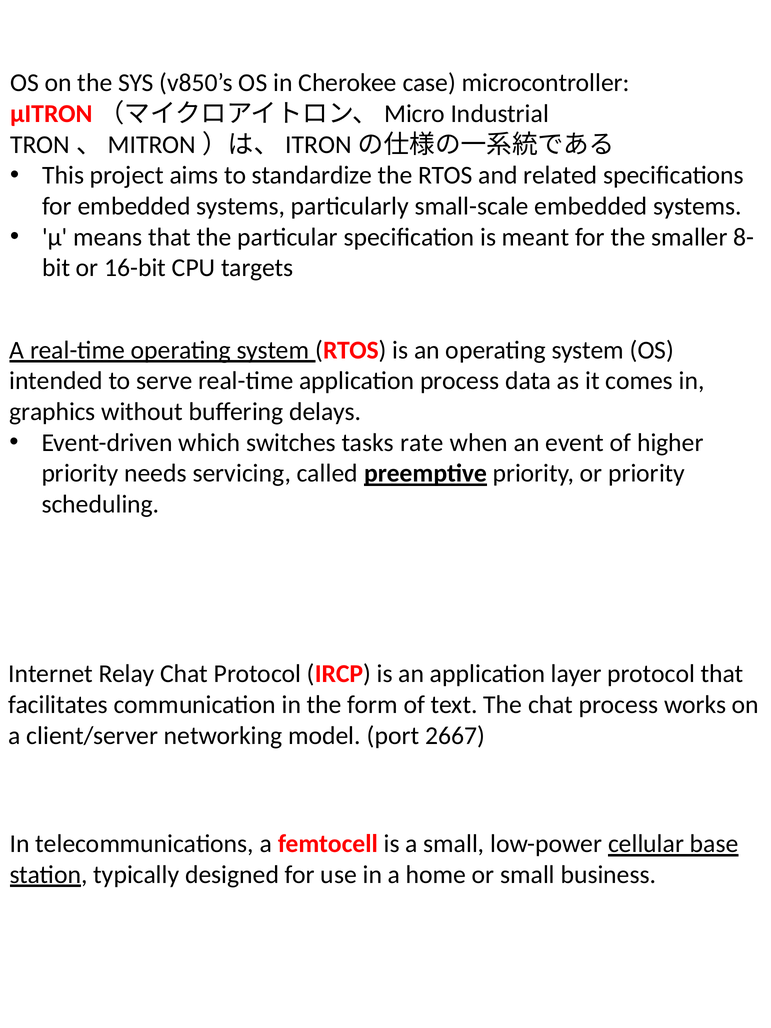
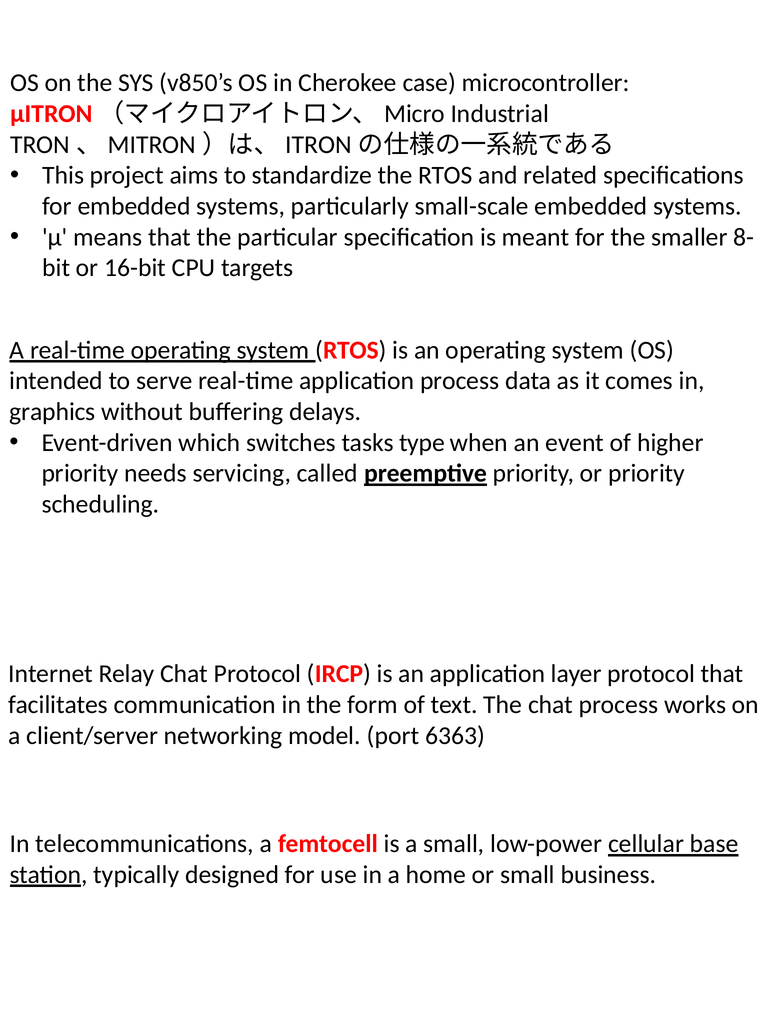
rate: rate -> type
2667: 2667 -> 6363
